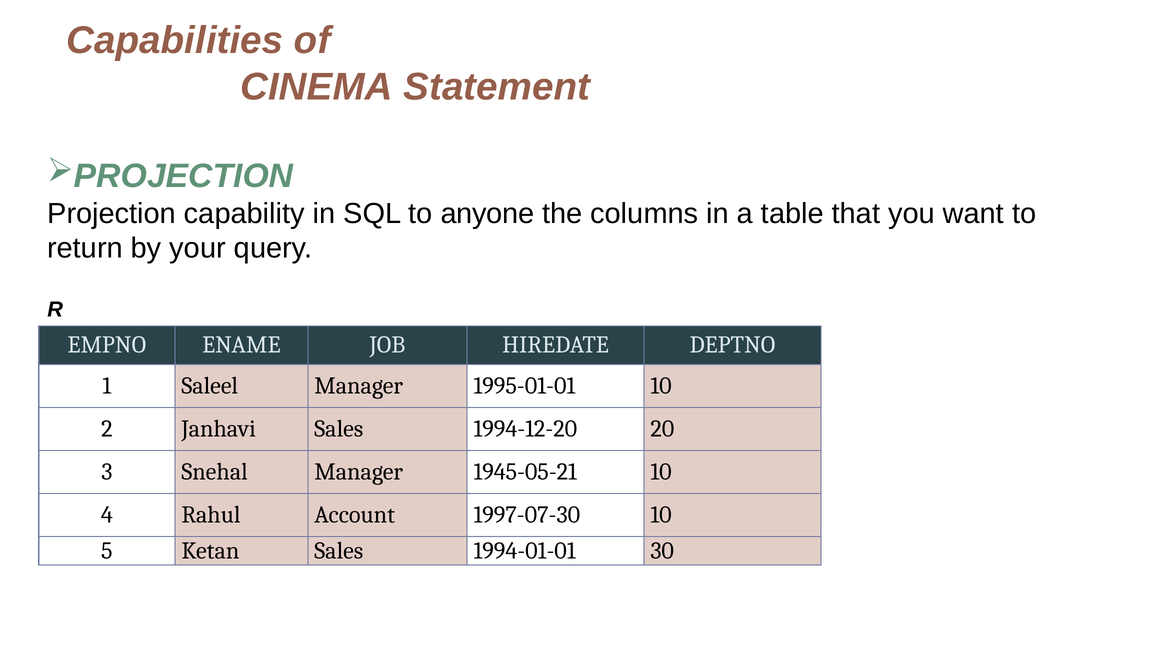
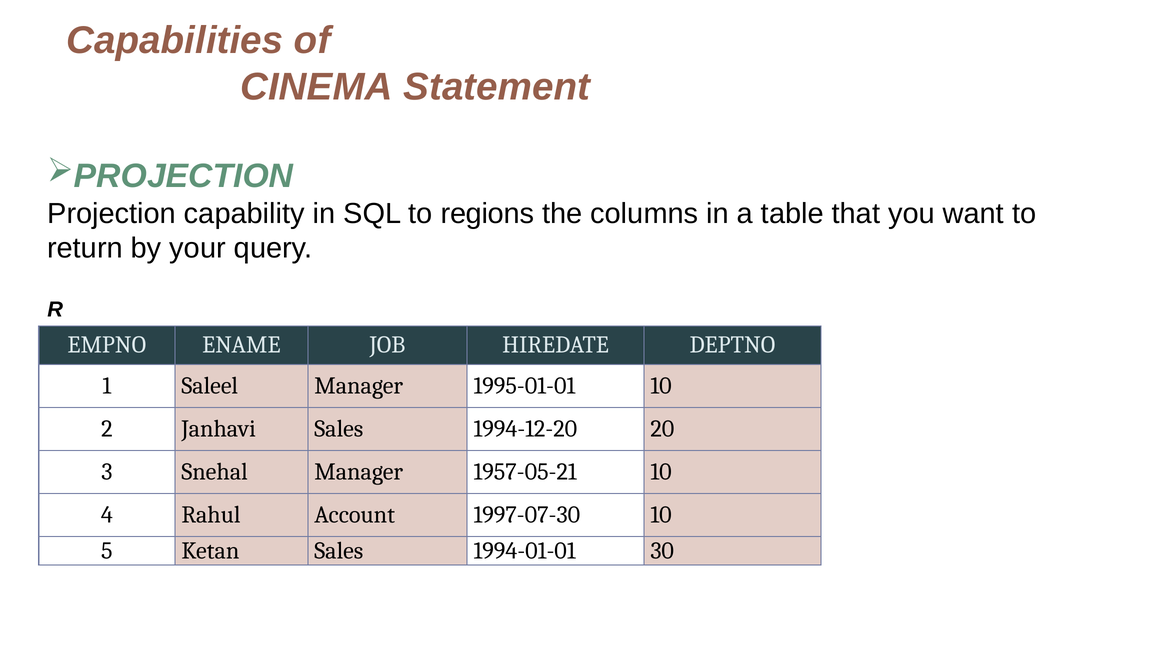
anyone: anyone -> regions
1945-05-21: 1945-05-21 -> 1957-05-21
